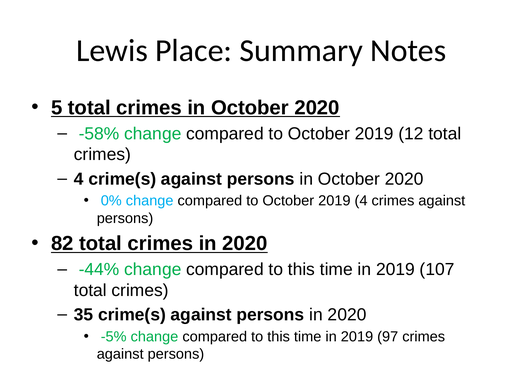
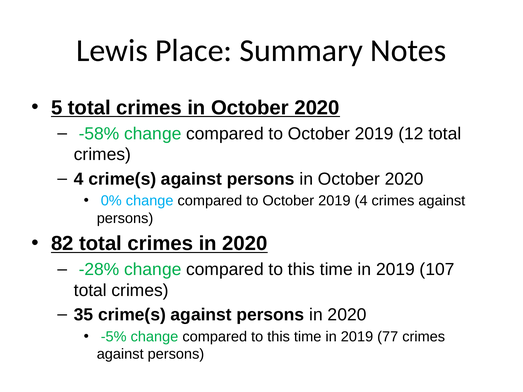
-44%: -44% -> -28%
97: 97 -> 77
